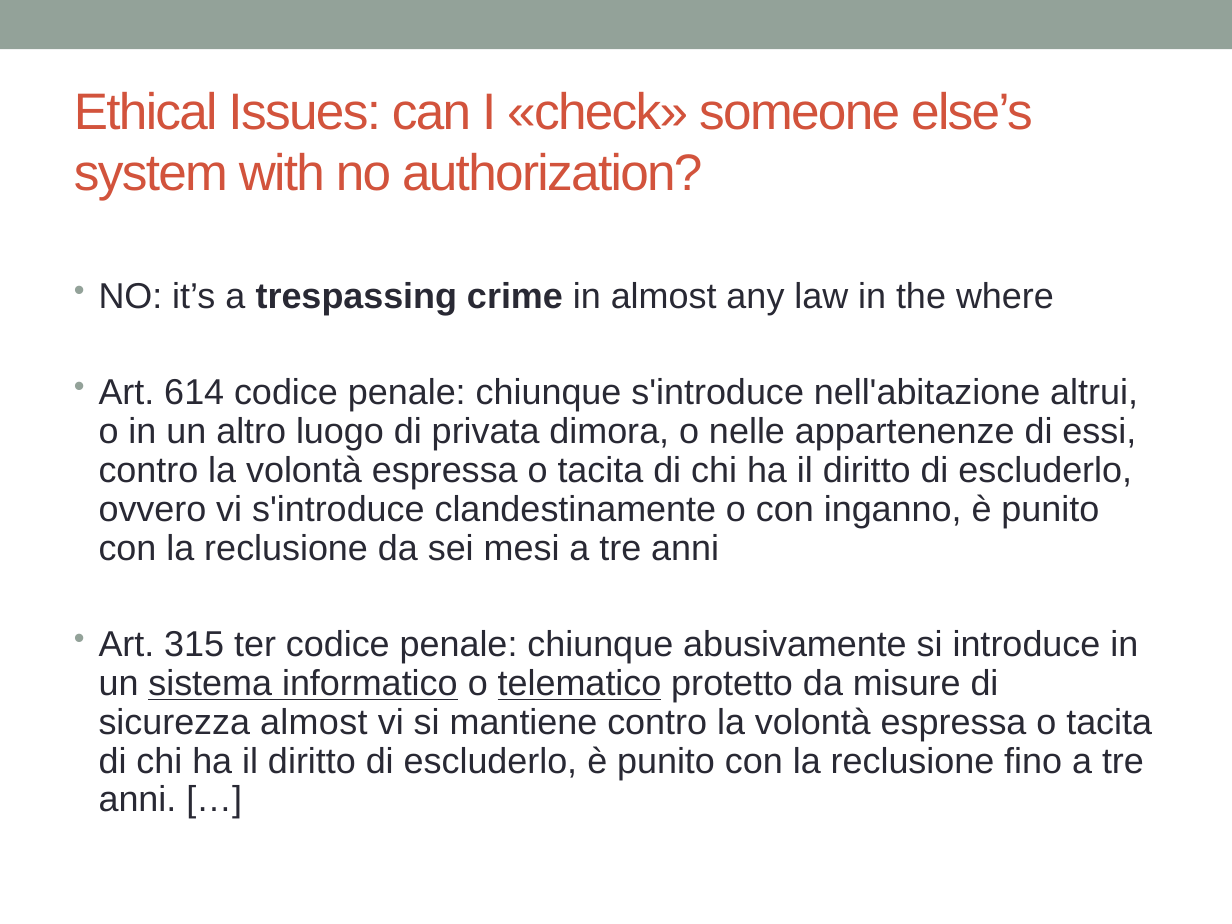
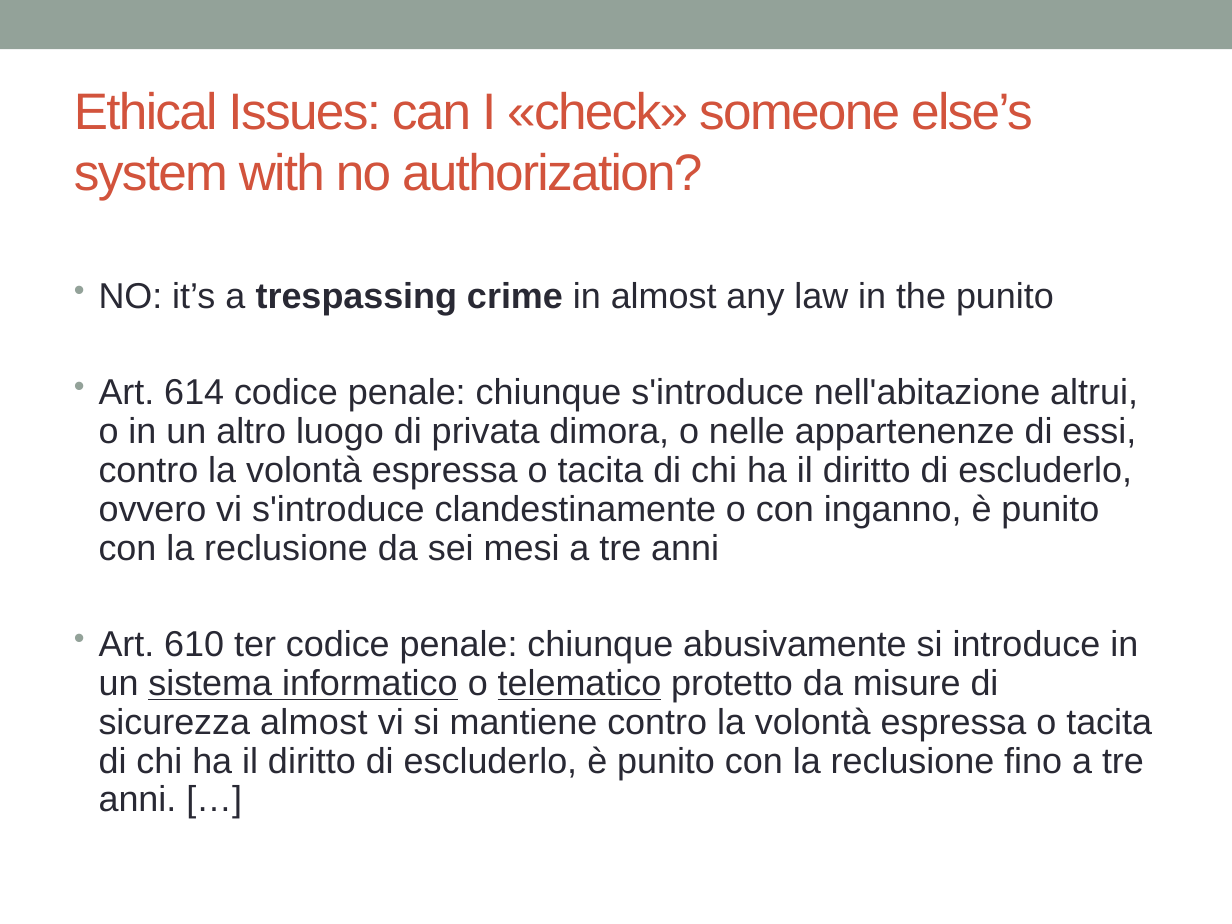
the where: where -> punito
315: 315 -> 610
